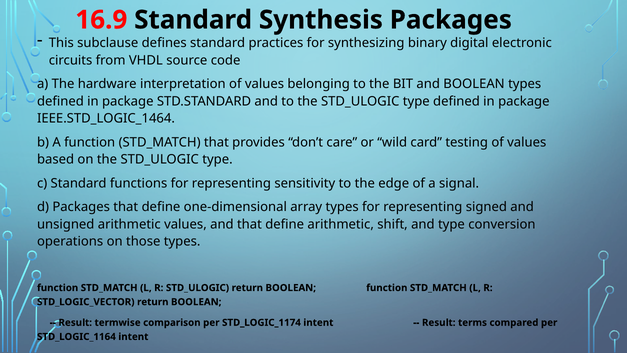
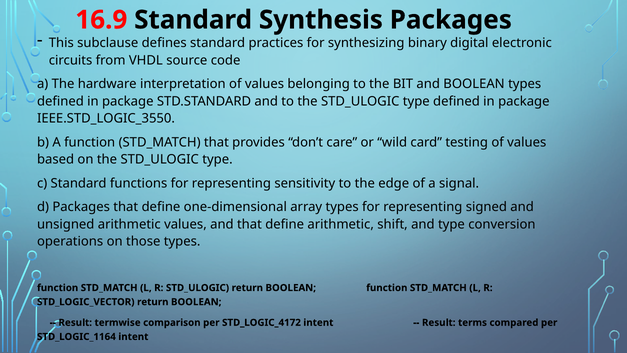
IEEE.STD_LOGIC_1464: IEEE.STD_LOGIC_1464 -> IEEE.STD_LOGIC_3550
STD_LOGIC_1174: STD_LOGIC_1174 -> STD_LOGIC_4172
